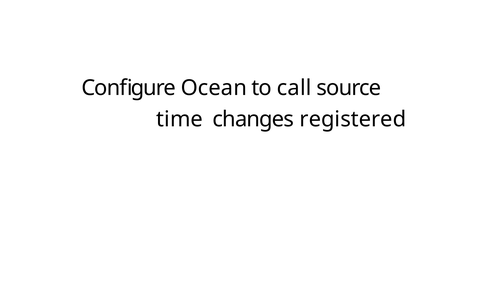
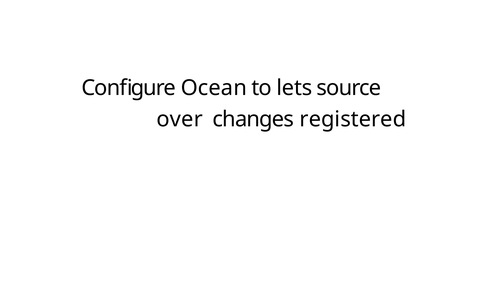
call: call -> lets
time: time -> over
